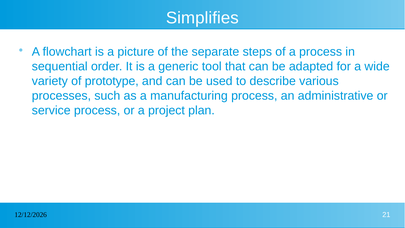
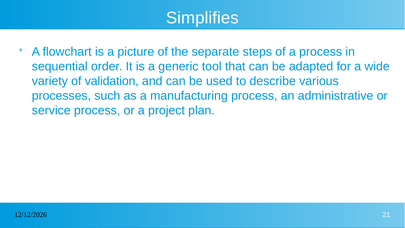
prototype: prototype -> validation
